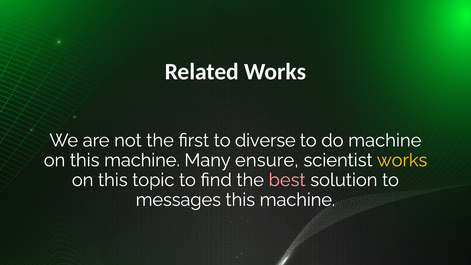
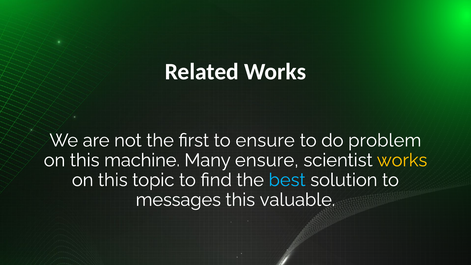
to diverse: diverse -> ensure
do machine: machine -> problem
best colour: pink -> light blue
machine at (298, 200): machine -> valuable
